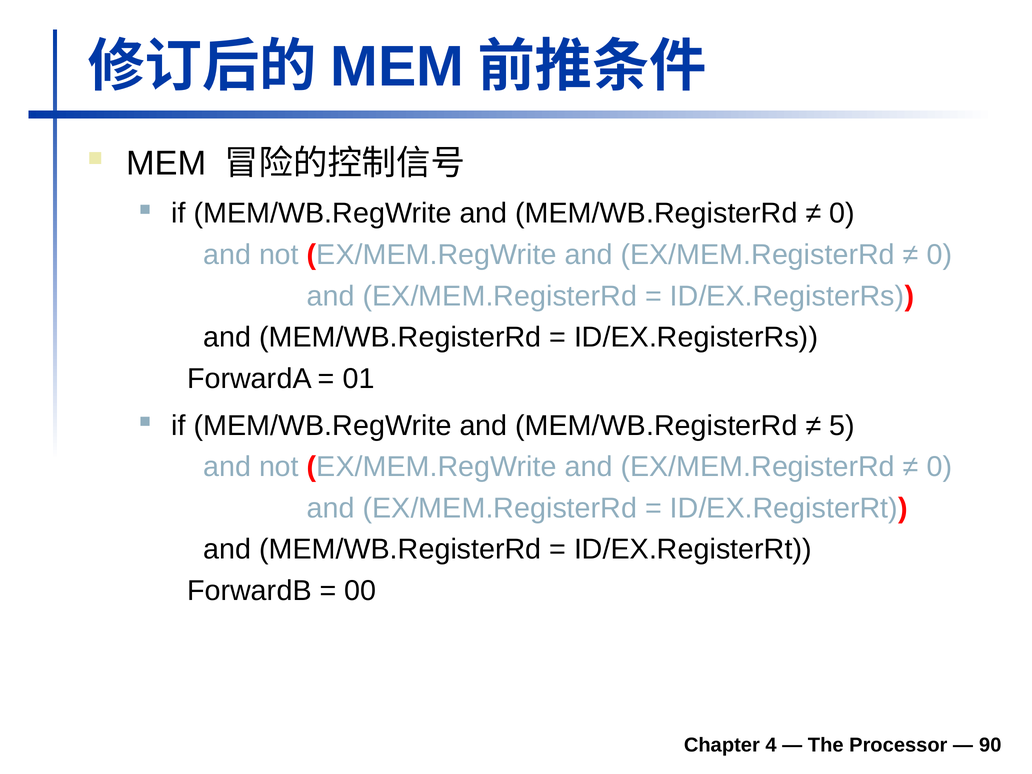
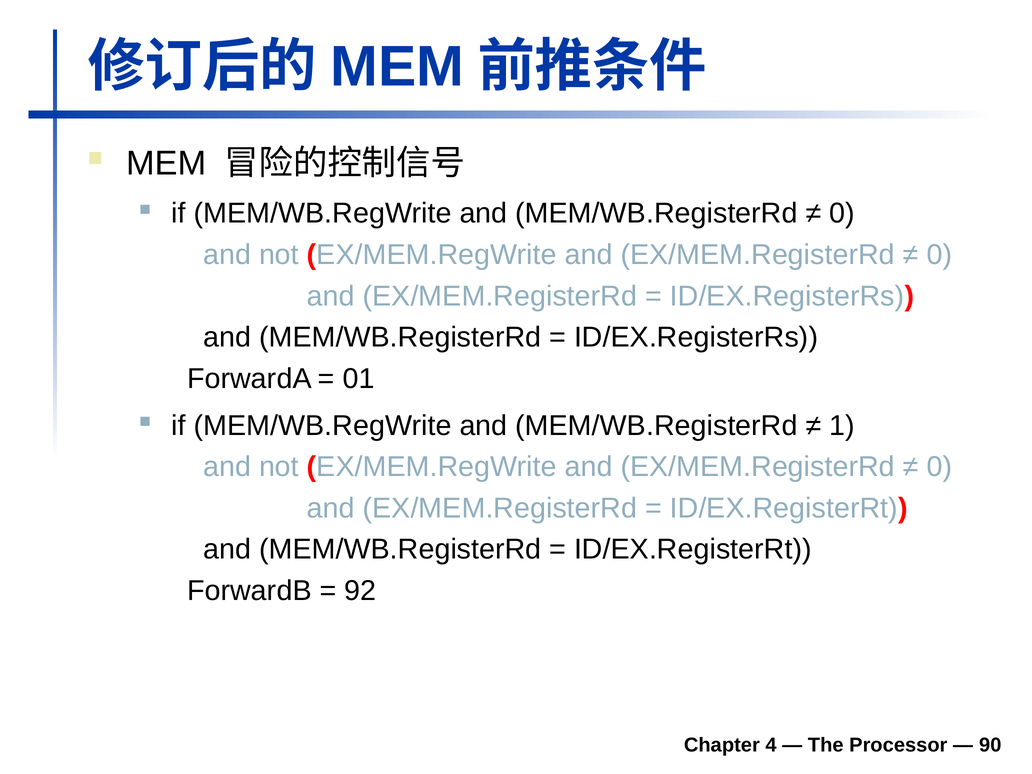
5: 5 -> 1
00: 00 -> 92
